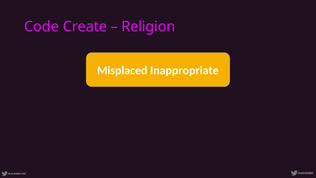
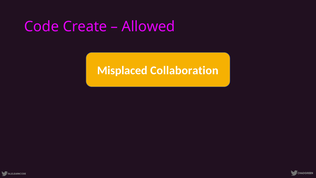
Religion: Religion -> Allowed
Inappropriate: Inappropriate -> Collaboration
